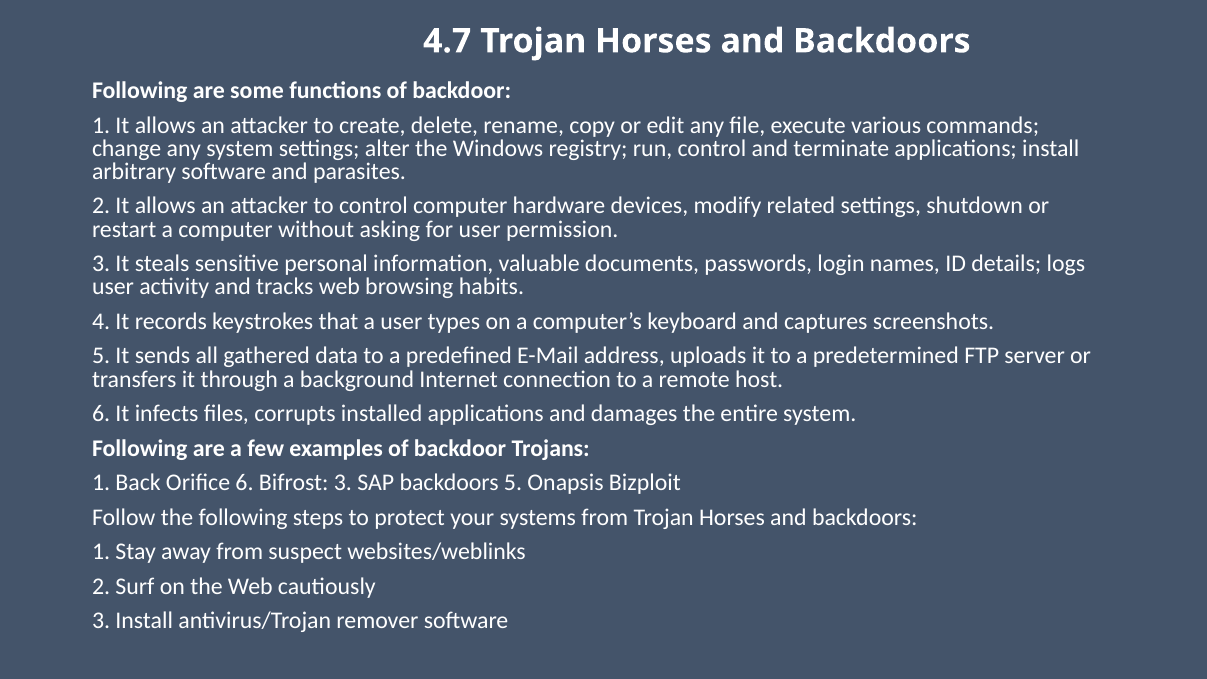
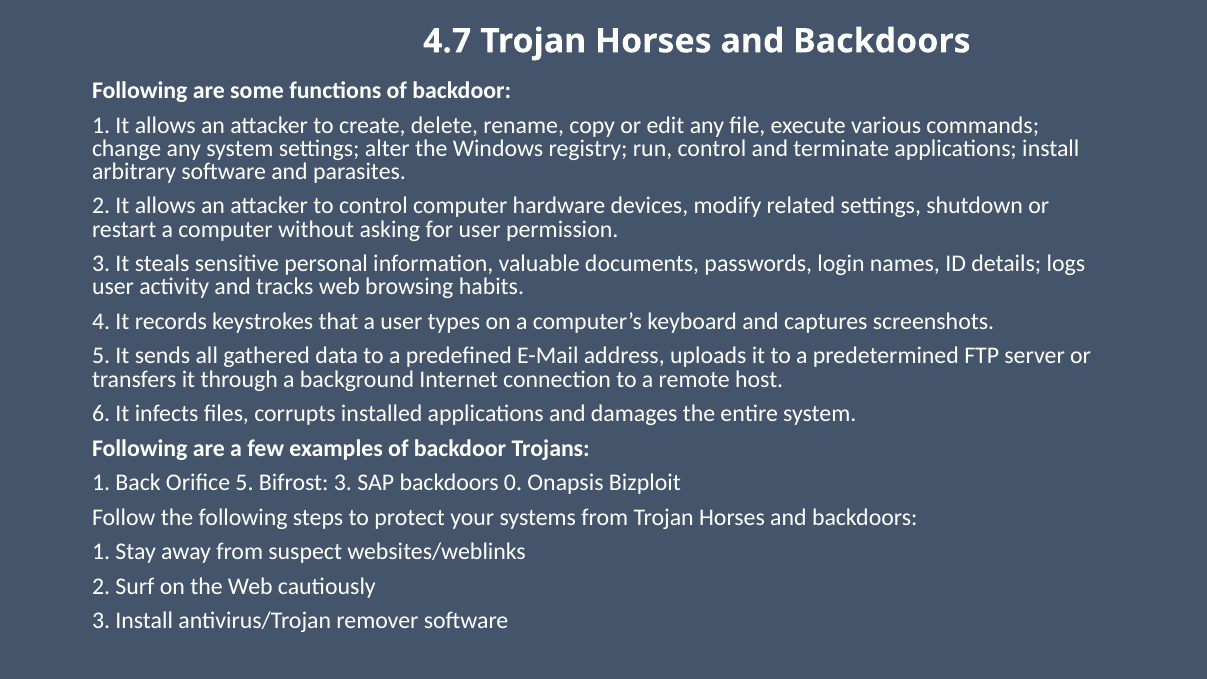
Orifice 6: 6 -> 5
backdoors 5: 5 -> 0
